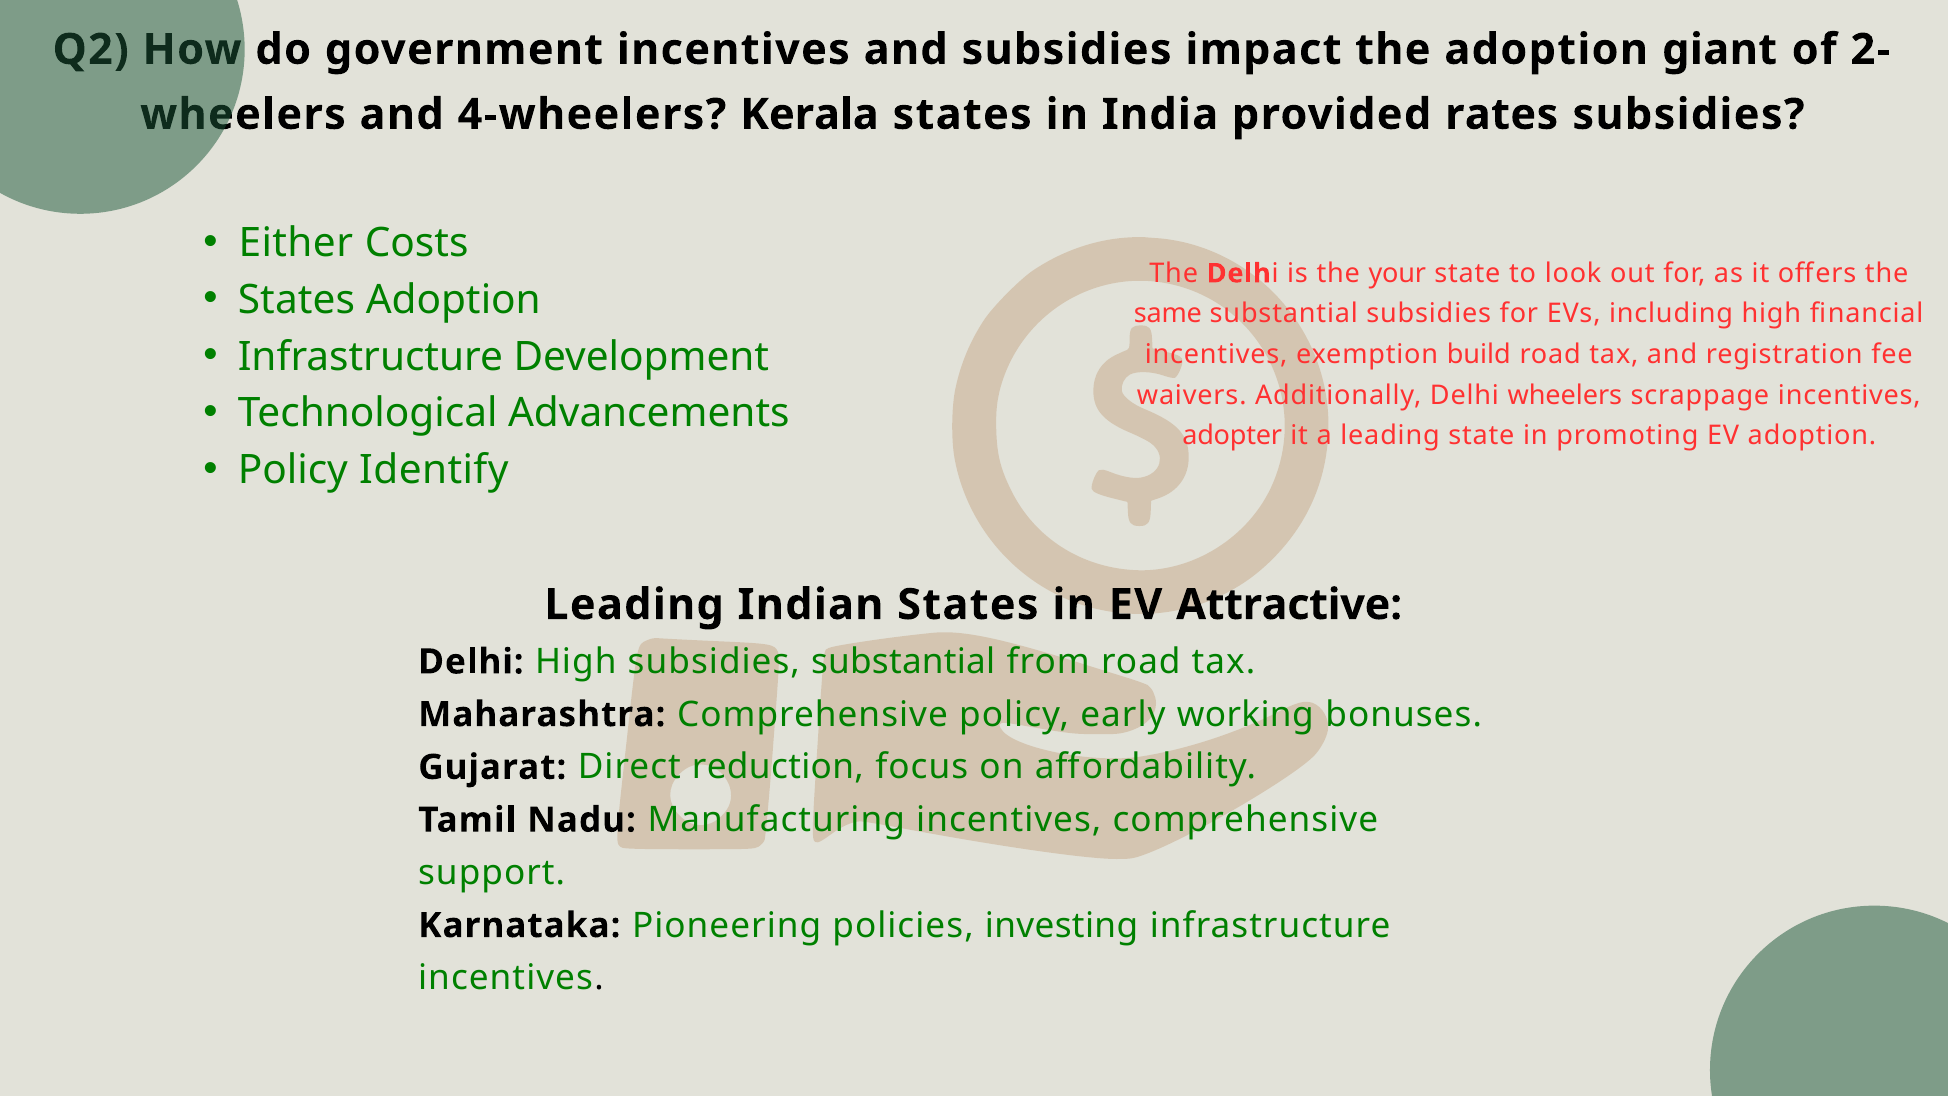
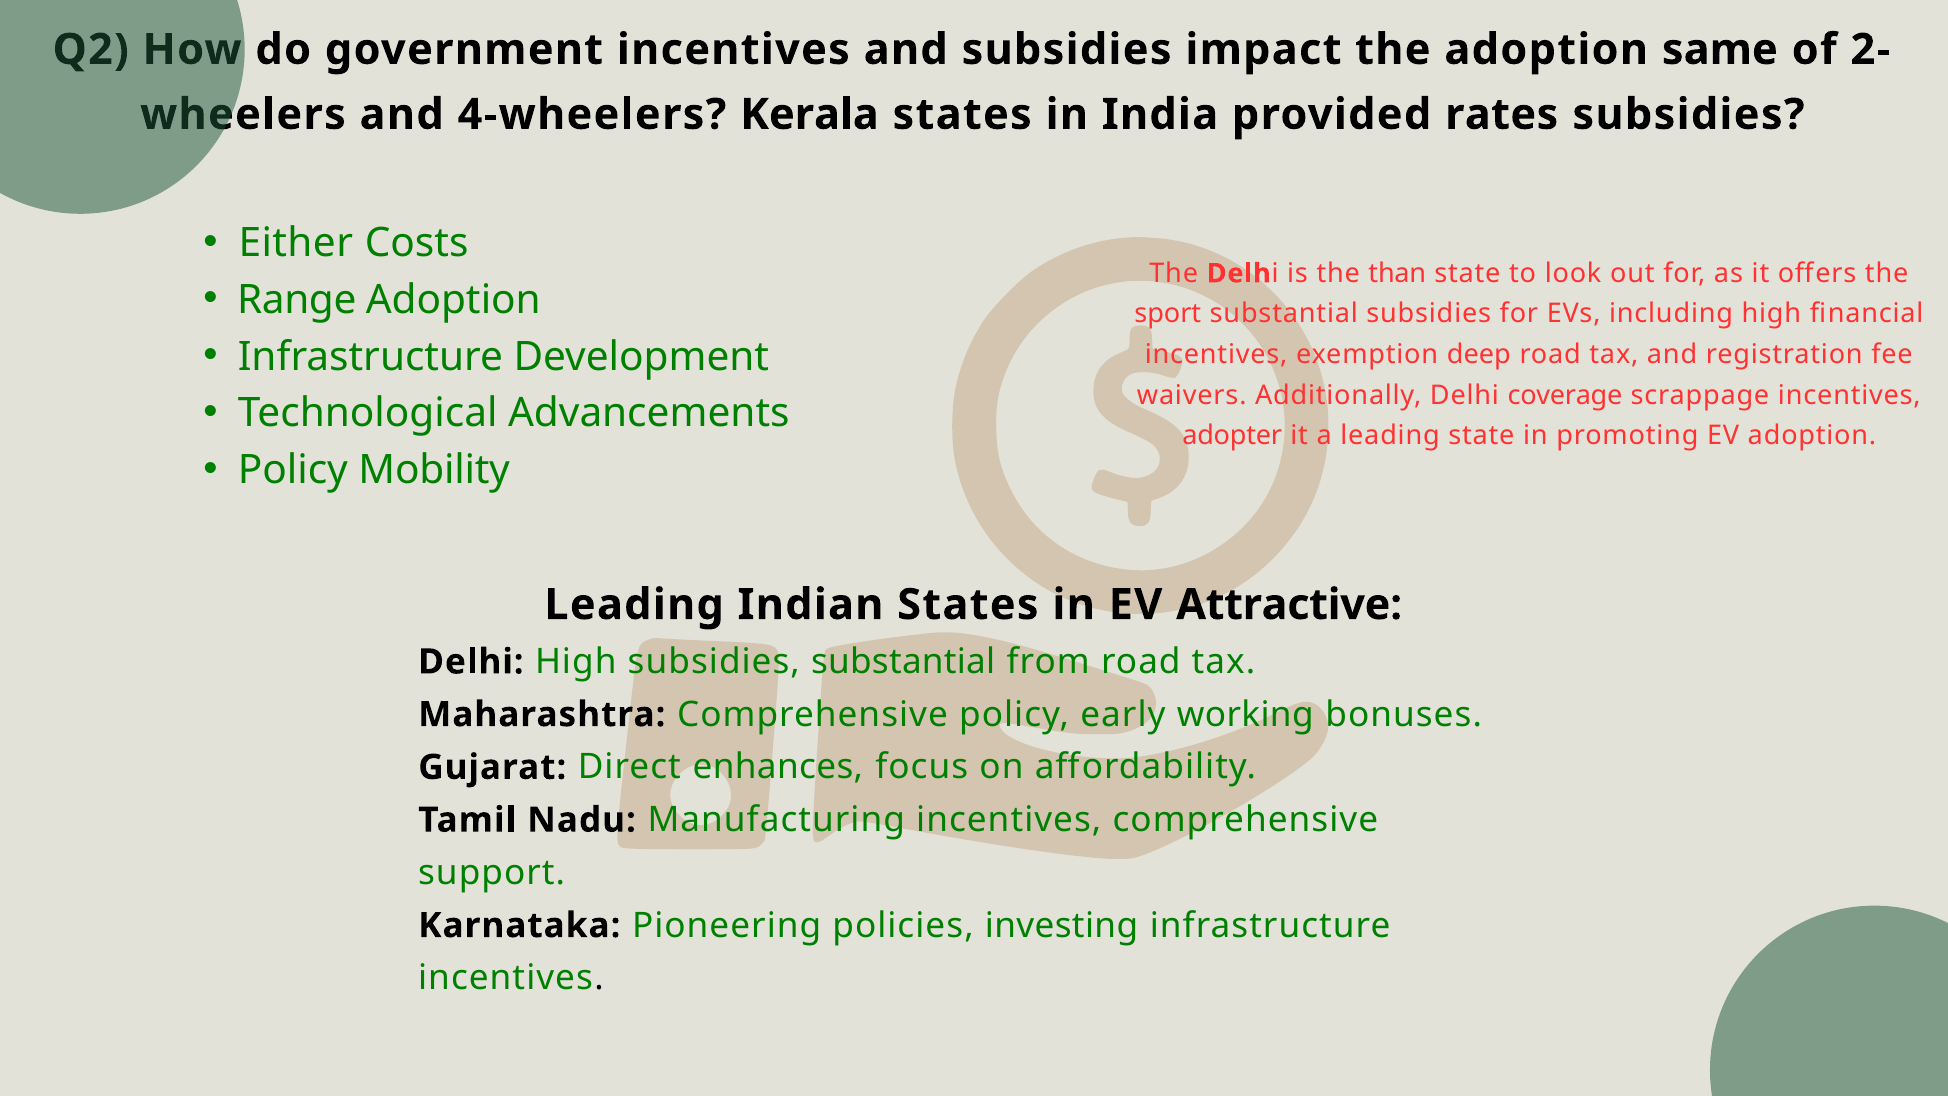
giant: giant -> same
your: your -> than
States at (296, 300): States -> Range
same: same -> sport
build: build -> deep
Delhi wheelers: wheelers -> coverage
Identify: Identify -> Mobility
reduction: reduction -> enhances
